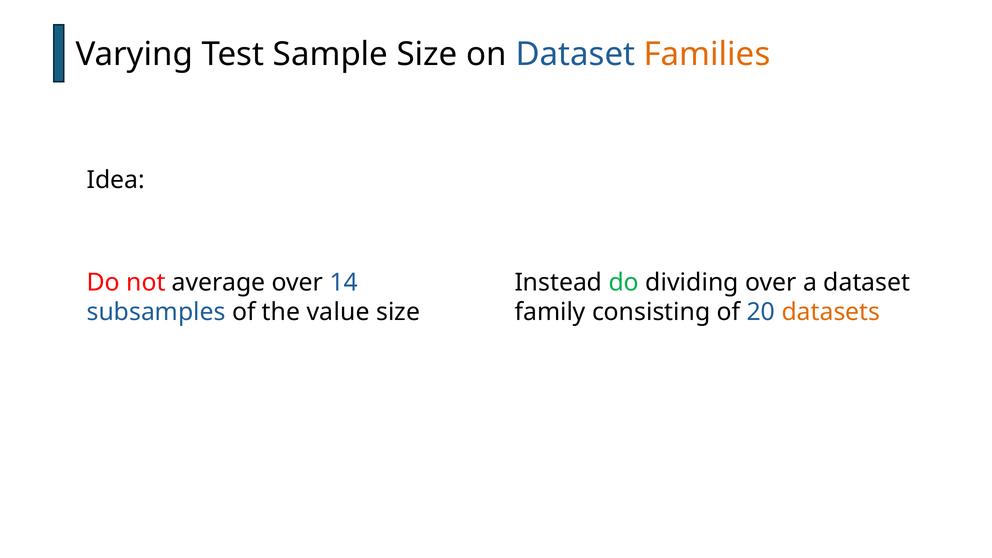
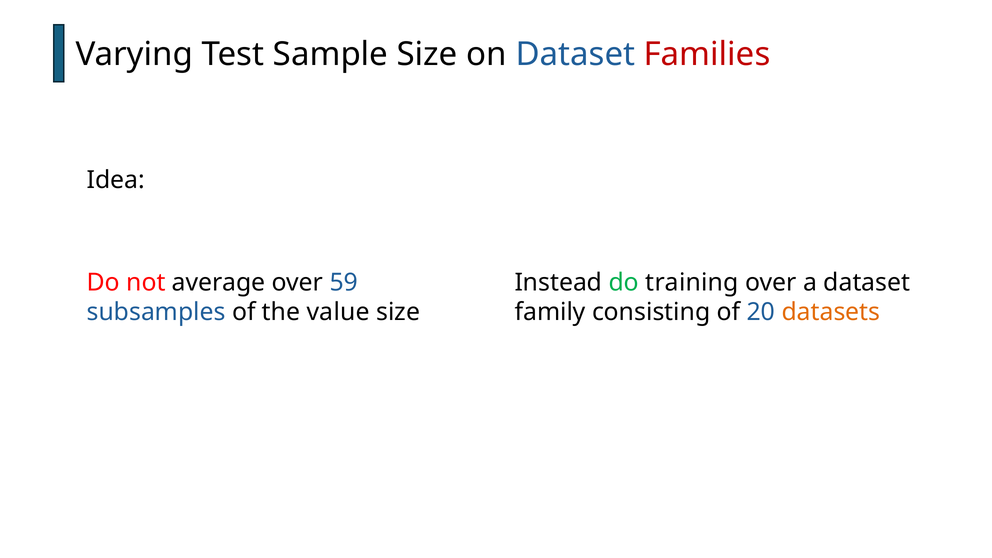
Families colour: orange -> red
14: 14 -> 59
dividing: dividing -> training
